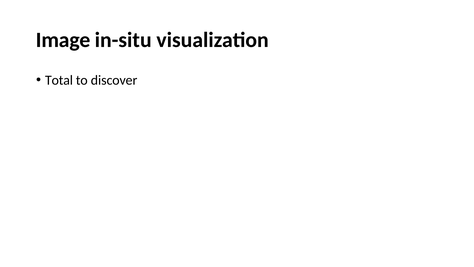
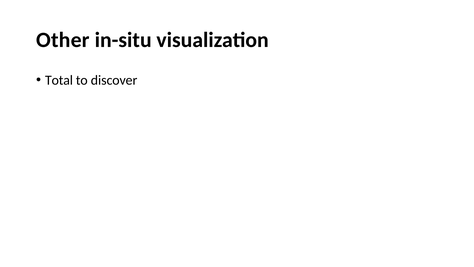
Image: Image -> Other
